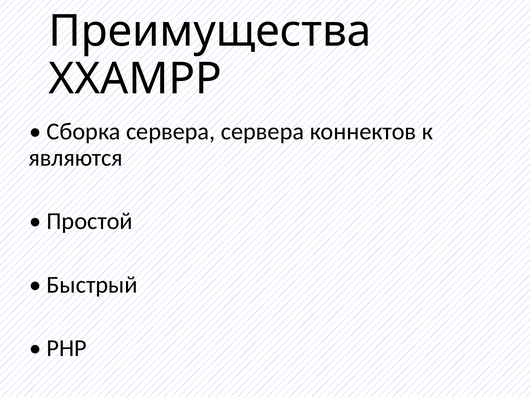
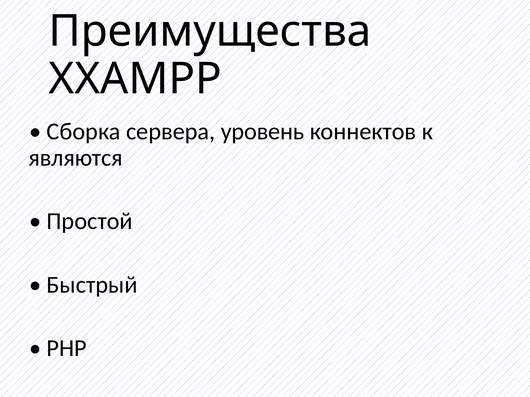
сервера сервера: сервера -> уровень
